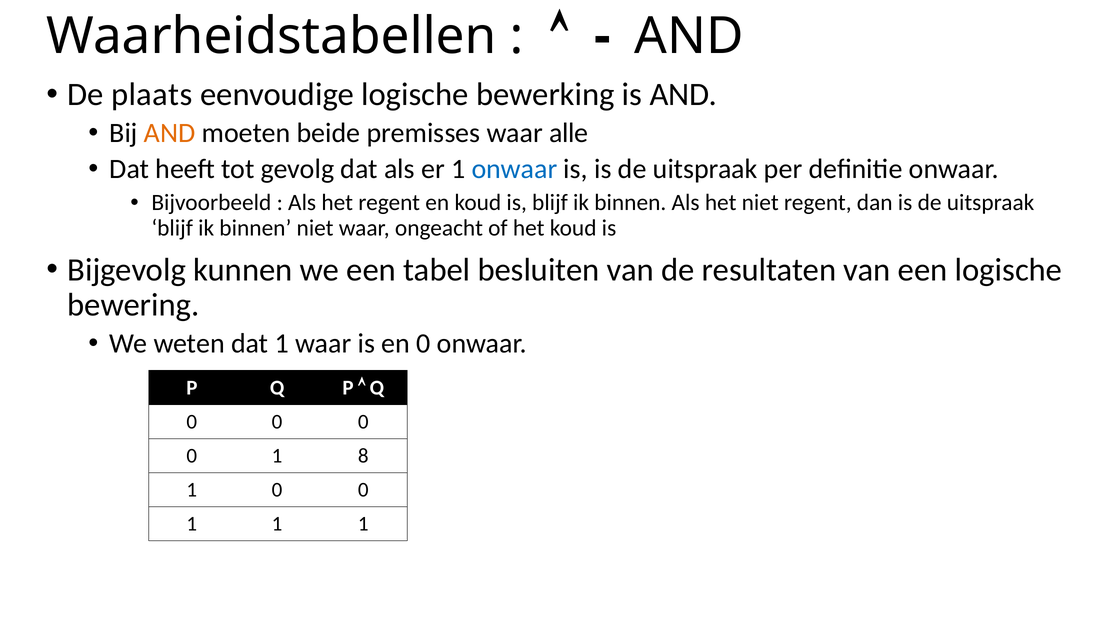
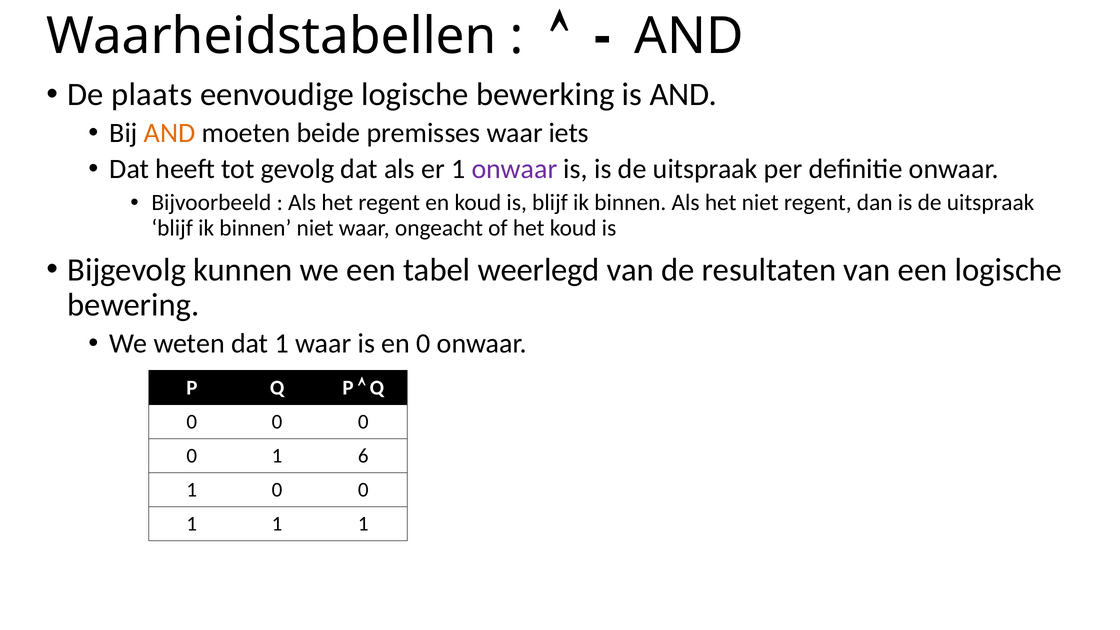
alle: alle -> iets
onwaar at (514, 169) colour: blue -> purple
besluiten: besluiten -> weerlegd
8: 8 -> 6
